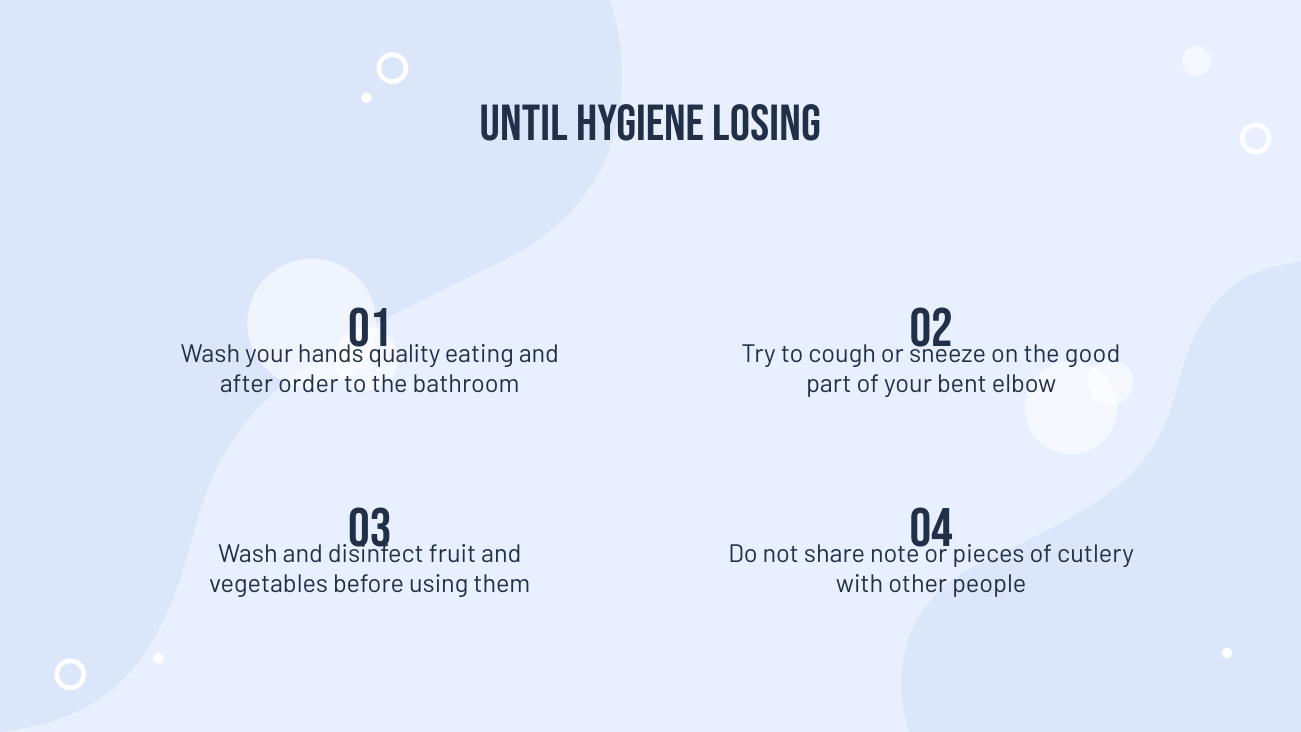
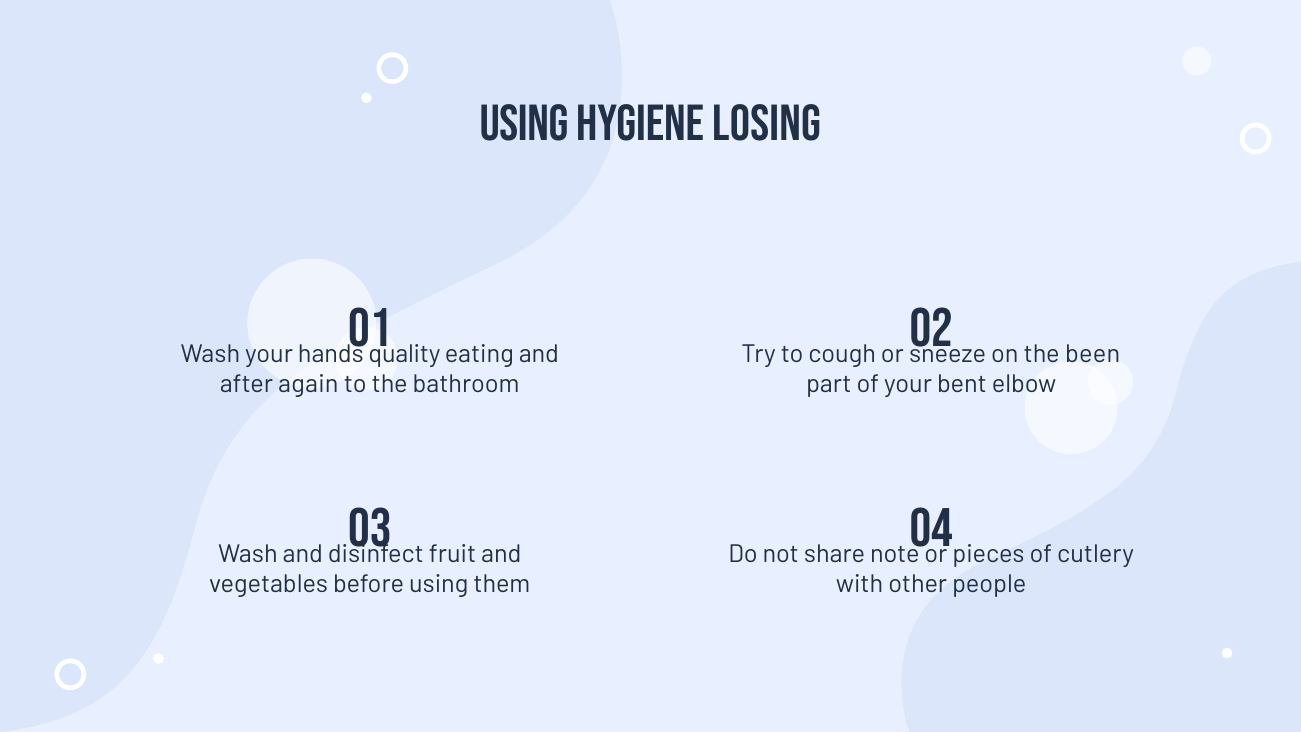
UNTIL at (524, 124): UNTIL -> USING
good: good -> been
order: order -> again
